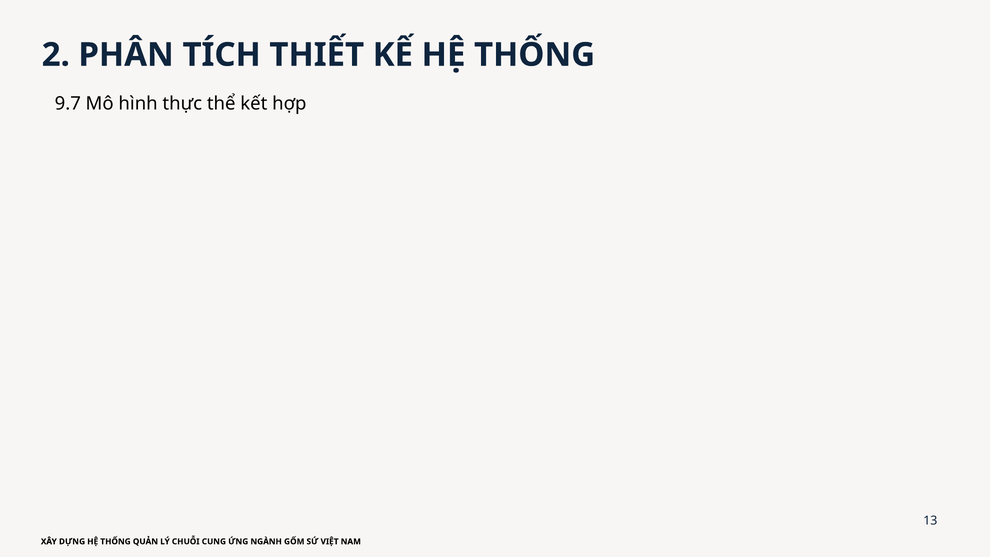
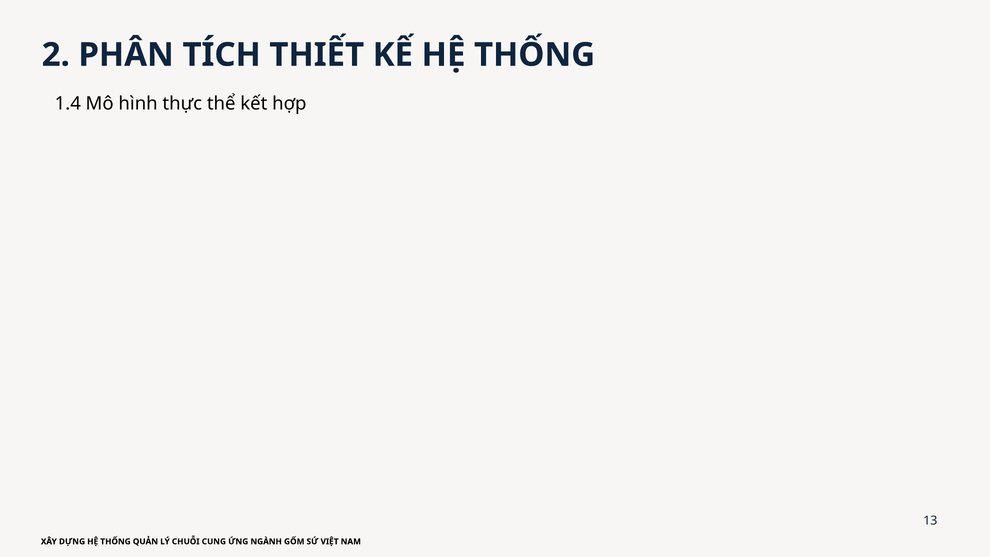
9.7: 9.7 -> 1.4
